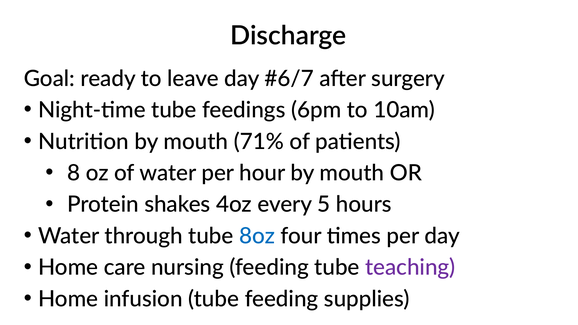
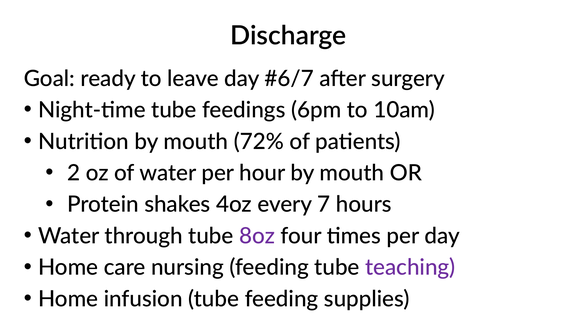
71%: 71% -> 72%
8: 8 -> 2
5: 5 -> 7
8oz colour: blue -> purple
